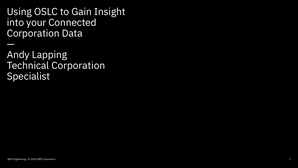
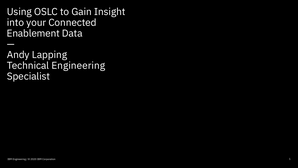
Corporation at (33, 33): Corporation -> Enablement
Technical Corporation: Corporation -> Engineering
